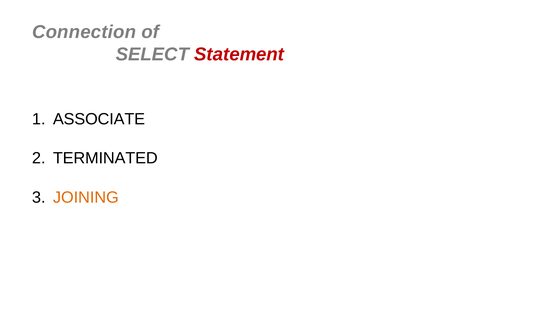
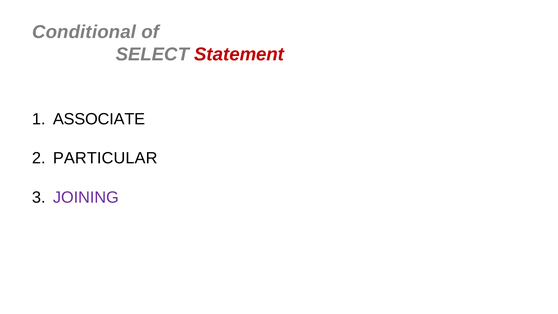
Connection: Connection -> Conditional
TERMINATED: TERMINATED -> PARTICULAR
JOINING colour: orange -> purple
